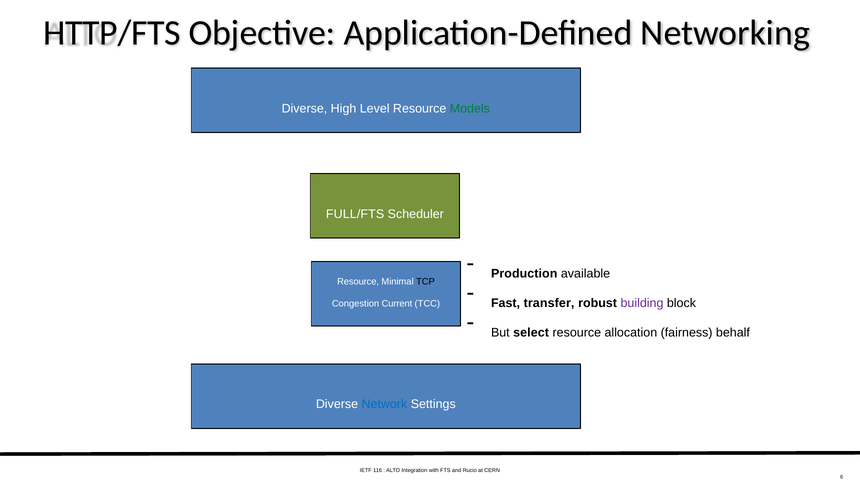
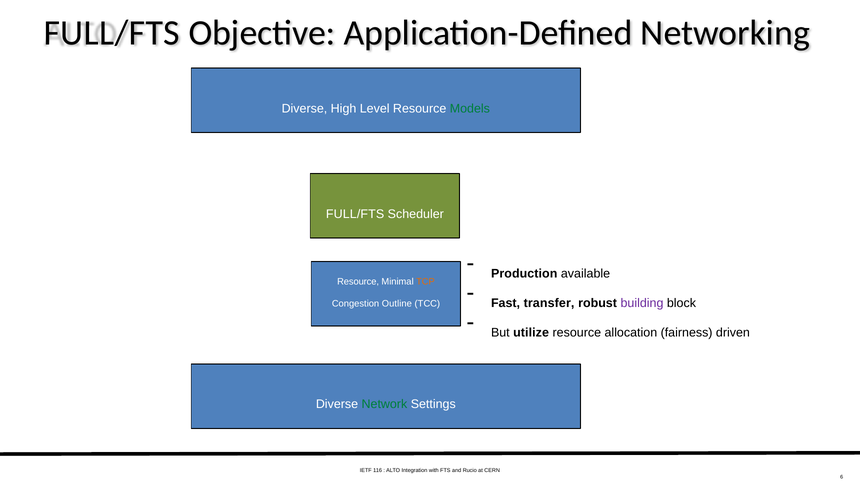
HTTP/FTS at (112, 33): HTTP/FTS -> FULL/FTS
TCP colour: black -> orange
Current: Current -> Outline
select: select -> utilize
behalf: behalf -> driven
Network colour: blue -> green
